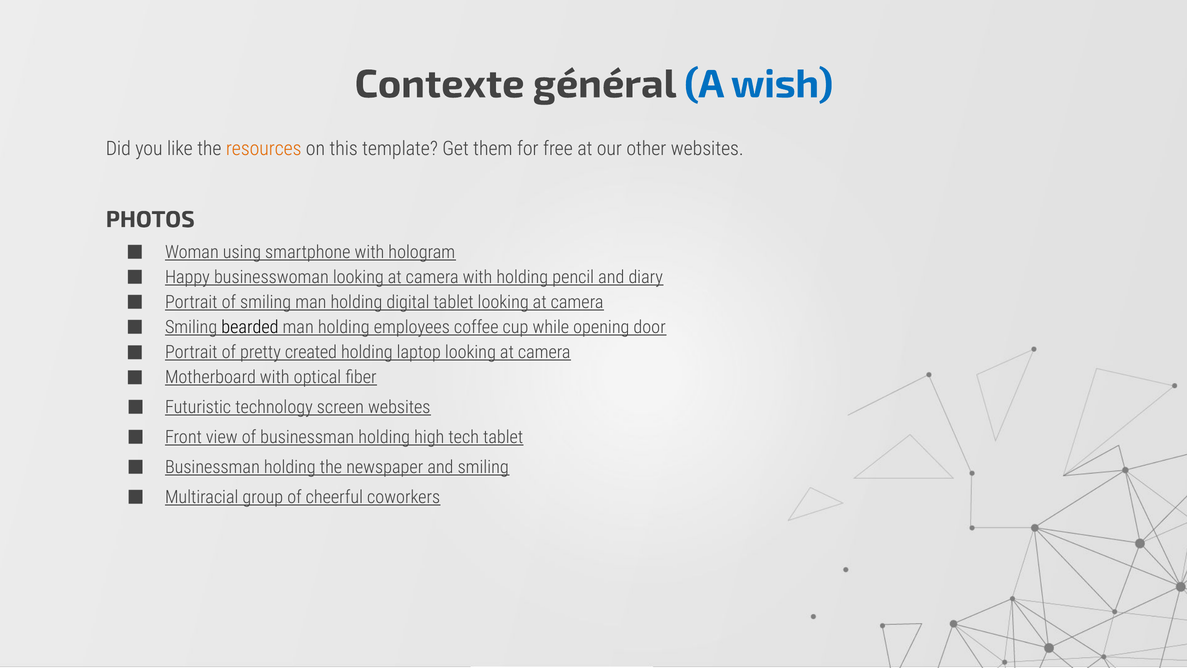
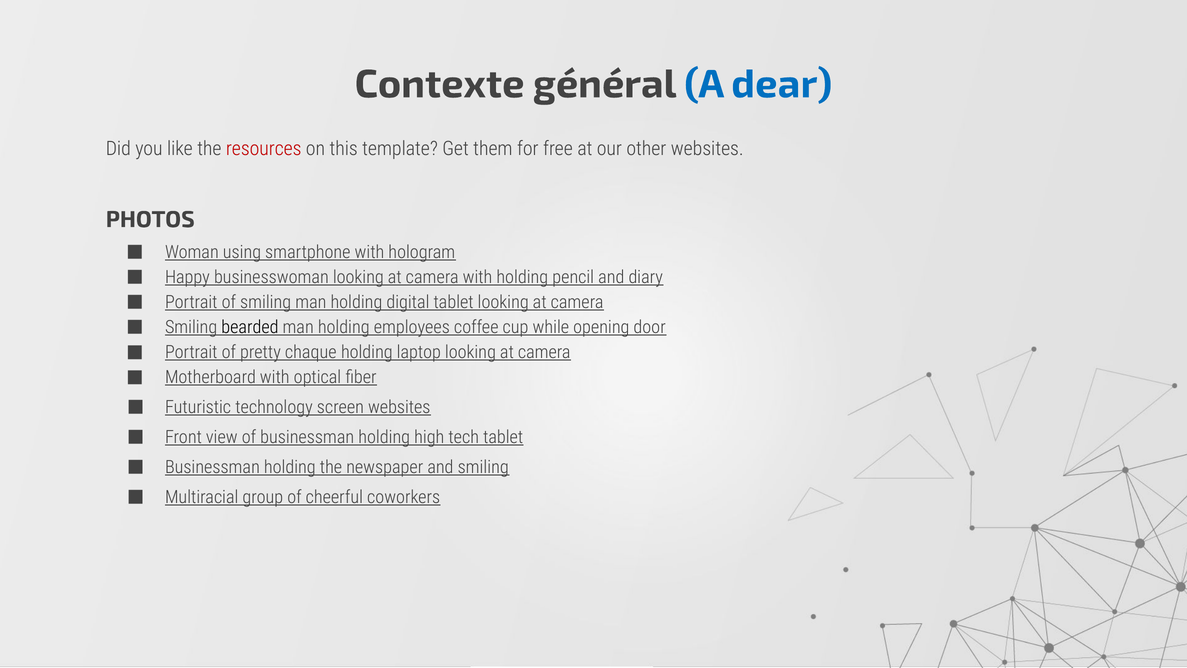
wish: wish -> dear
resources colour: orange -> red
created: created -> chaque
